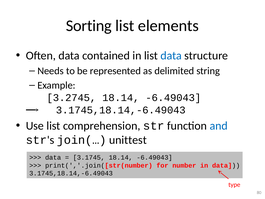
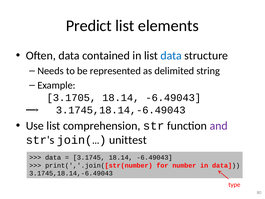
Sorting: Sorting -> Predict
3.2745: 3.2745 -> 3.1705
and colour: blue -> purple
